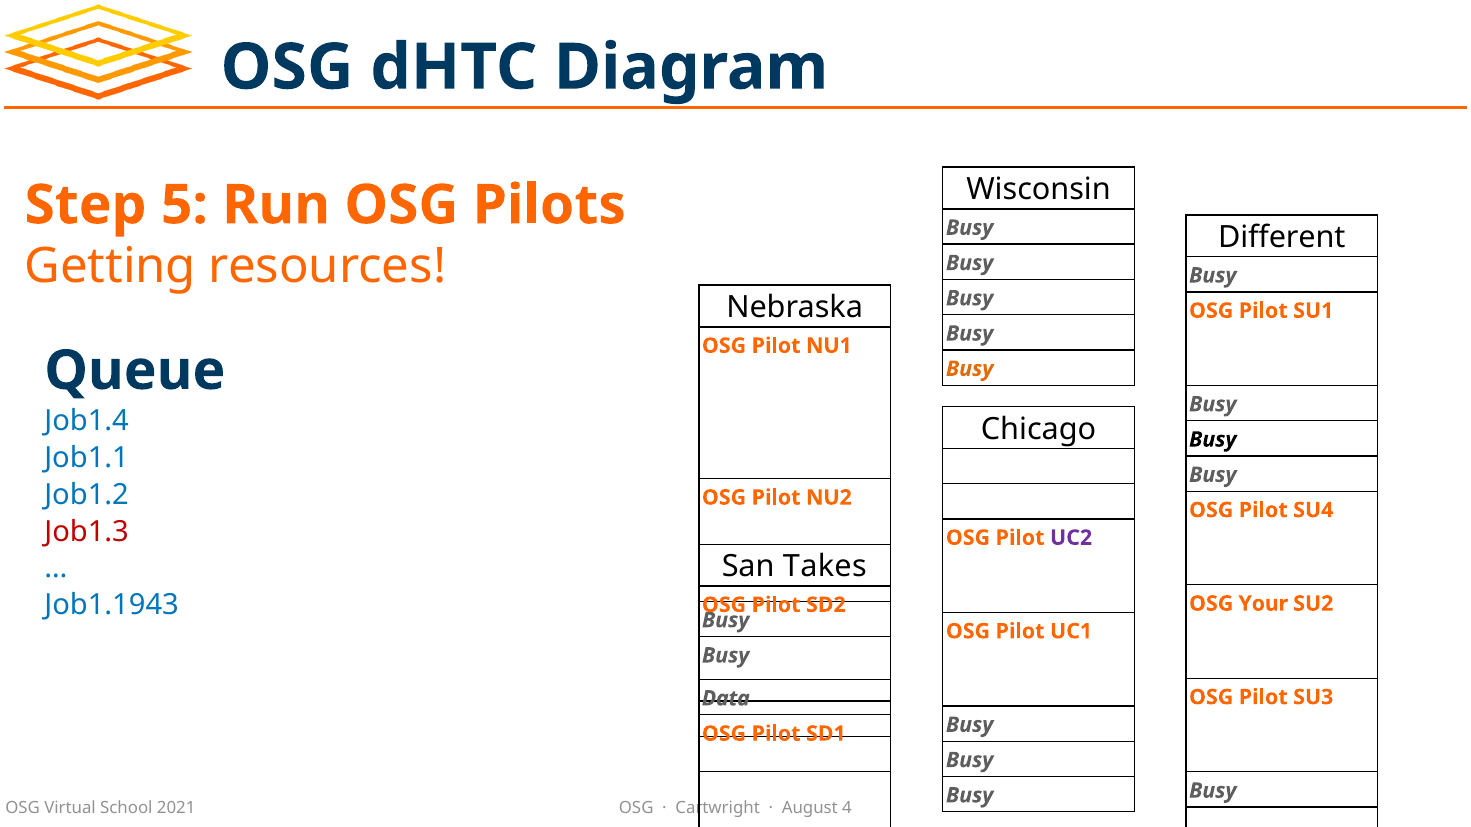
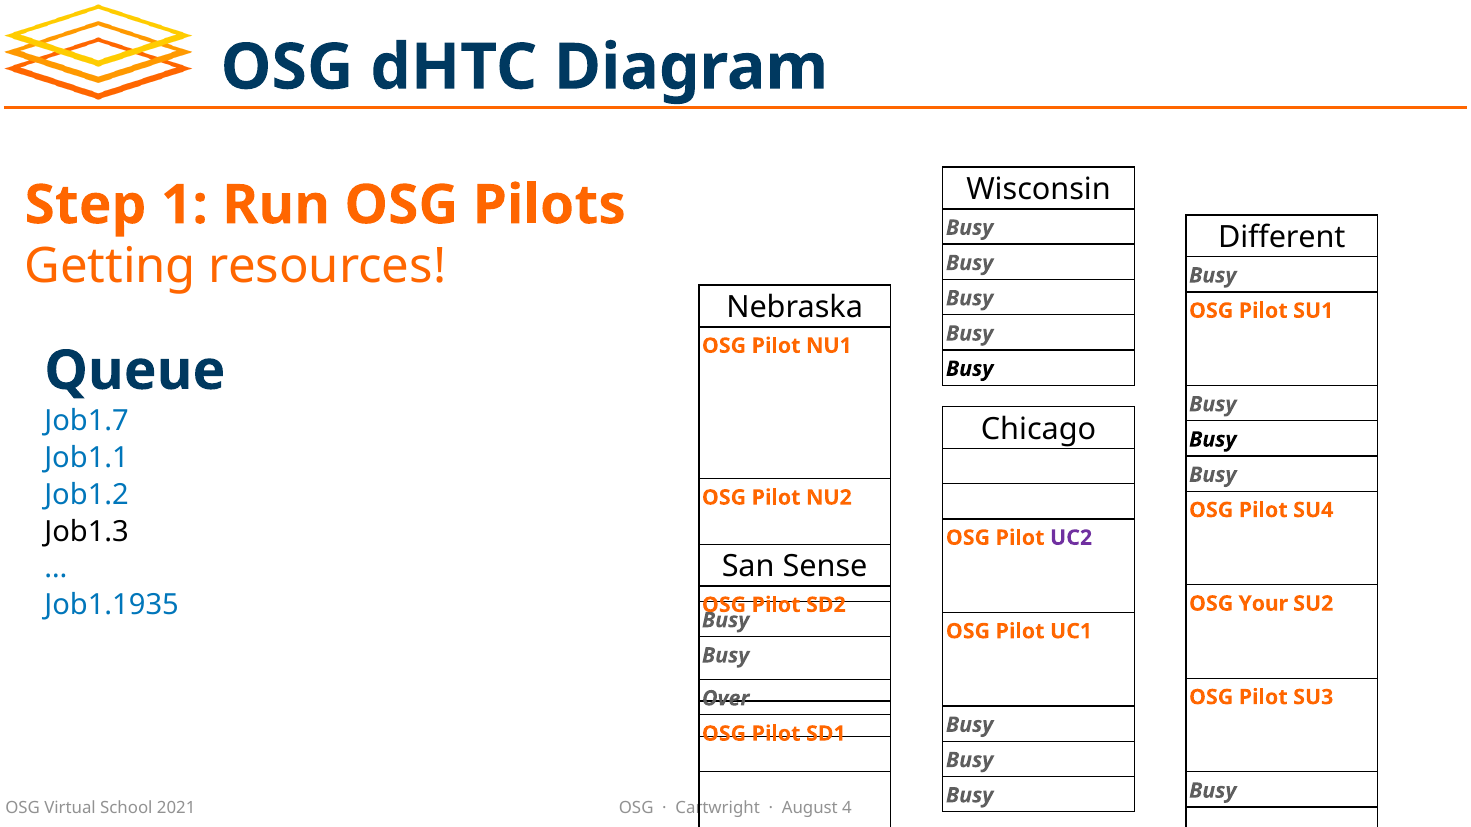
5: 5 -> 1
Busy at (970, 369) colour: orange -> black
Job1.4: Job1.4 -> Job1.7
Job1.3 colour: red -> black
Takes: Takes -> Sense
Job1.1943: Job1.1943 -> Job1.1935
Data: Data -> Over
